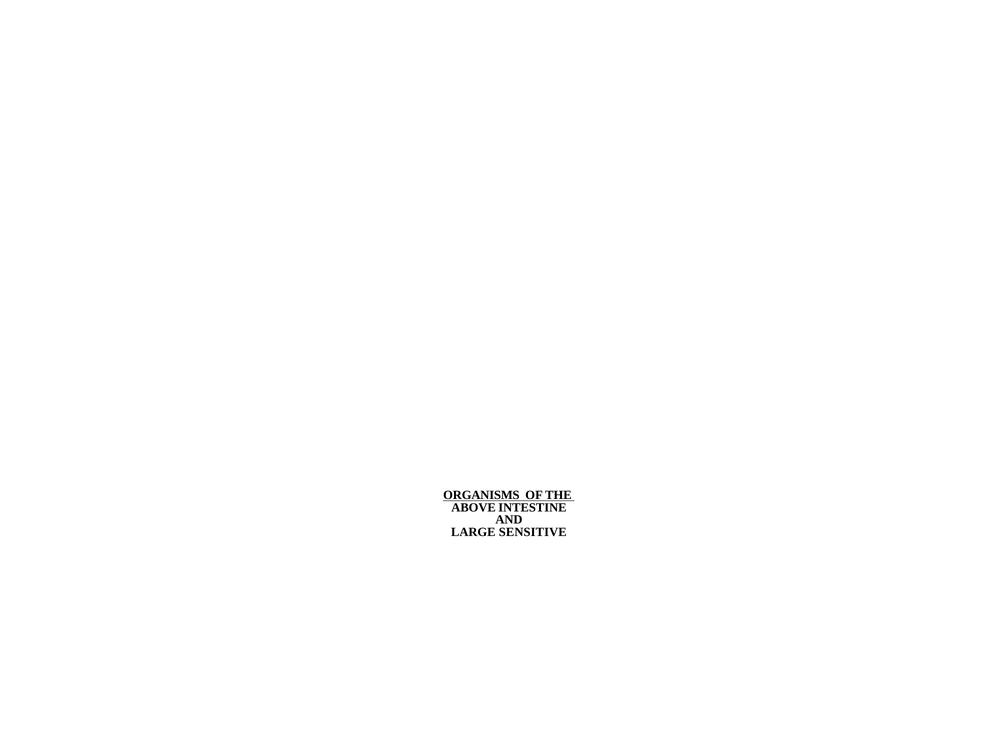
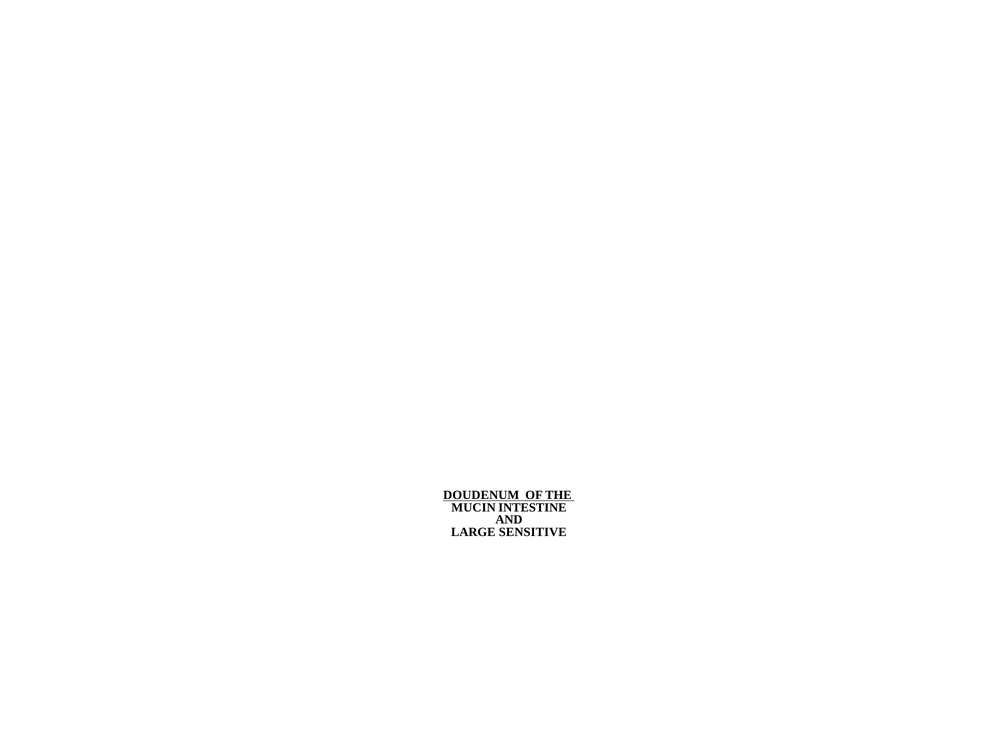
ORGANISMS: ORGANISMS -> DOUDENUM
ABOVE: ABOVE -> MUCIN
